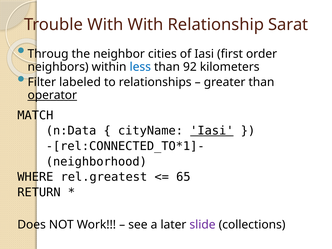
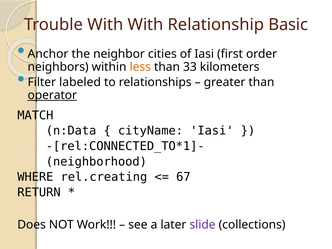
Sarat: Sarat -> Basic
Throug: Throug -> Anchor
less colour: blue -> orange
92: 92 -> 33
Iasi at (212, 131) underline: present -> none
rel.greatest: rel.greatest -> rel.creating
65: 65 -> 67
